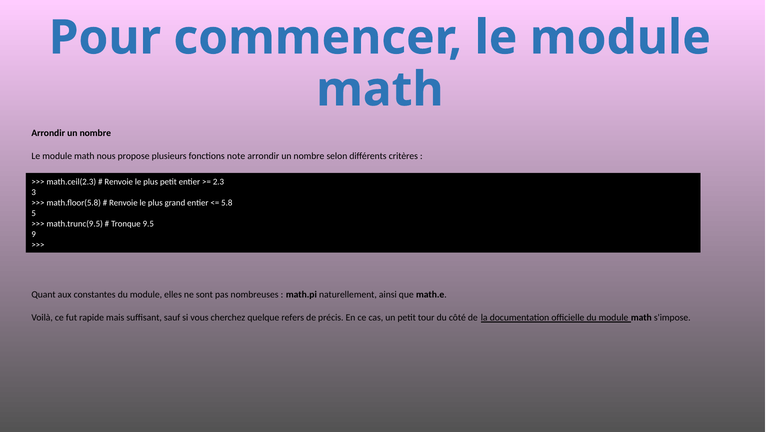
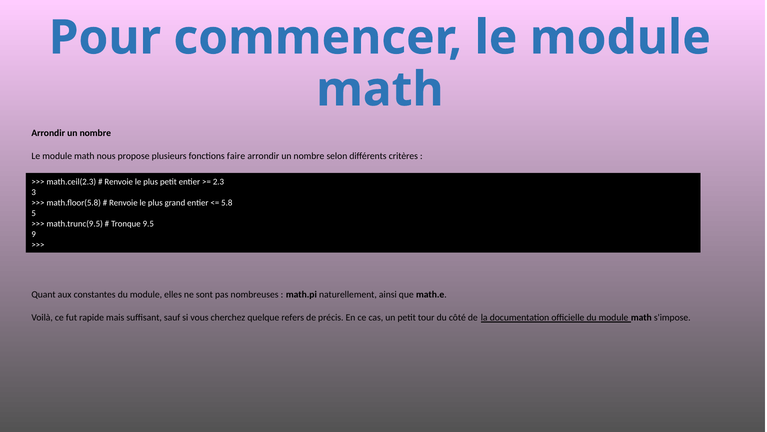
note: note -> faire
